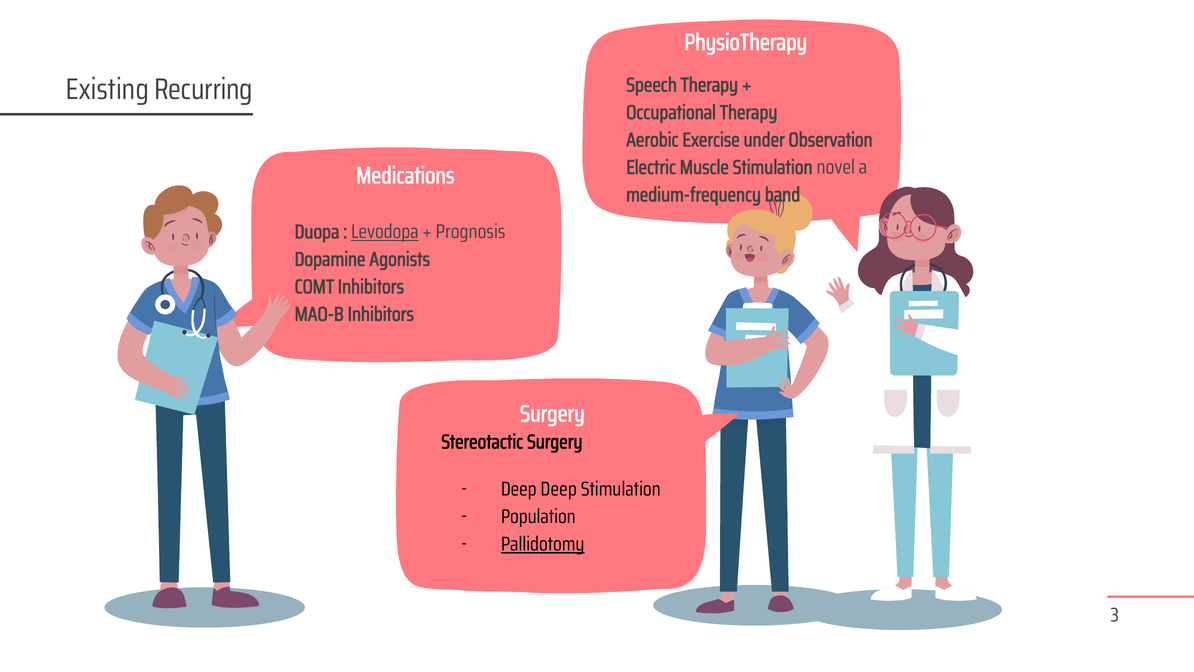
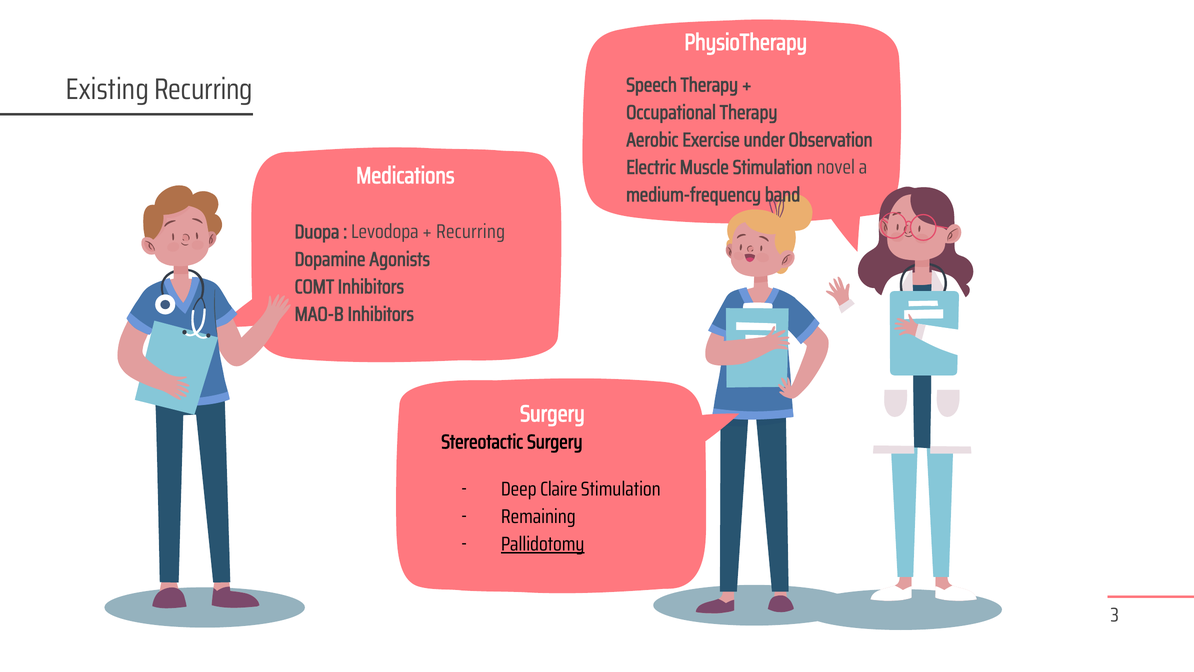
Levodopa underline: present -> none
Prognosis at (471, 232): Prognosis -> Recurring
Deep Deep: Deep -> Claire
Population: Population -> Remaining
